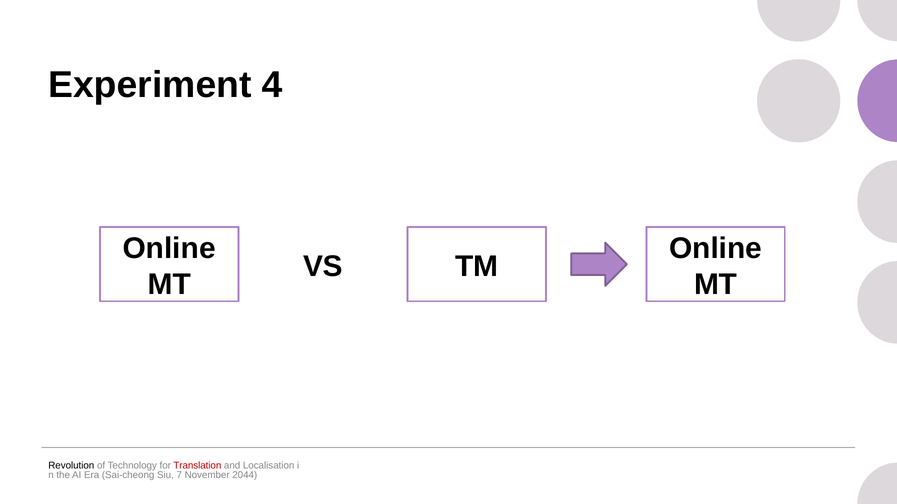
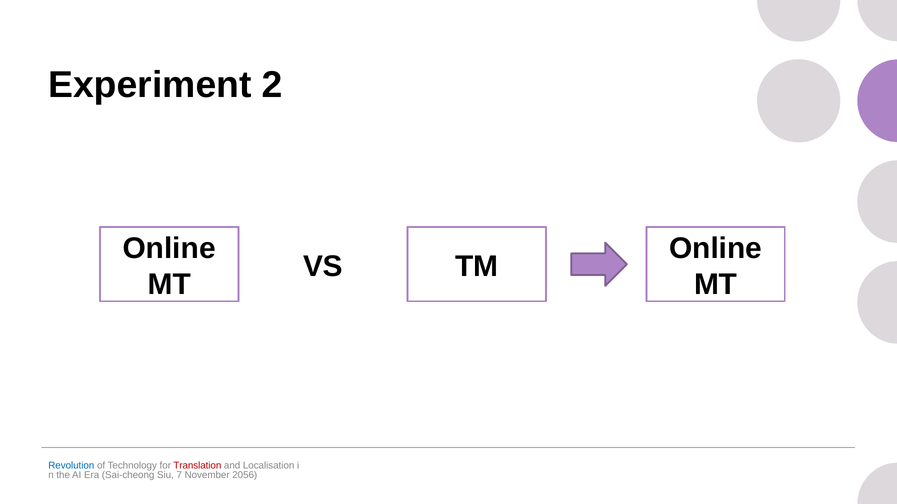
4: 4 -> 2
Revolution colour: black -> blue
2044: 2044 -> 2056
